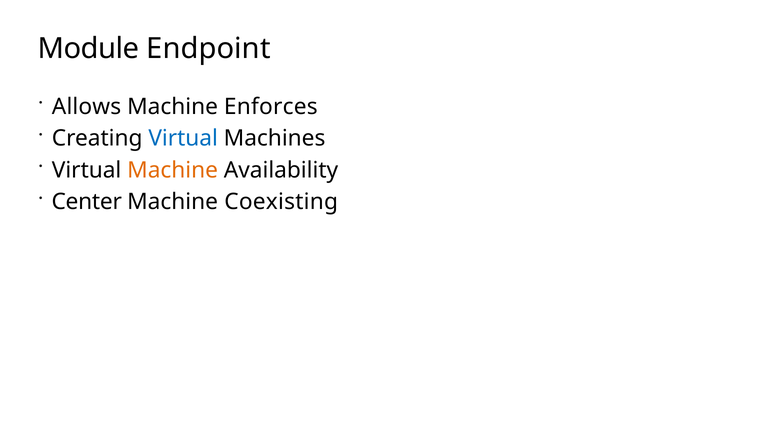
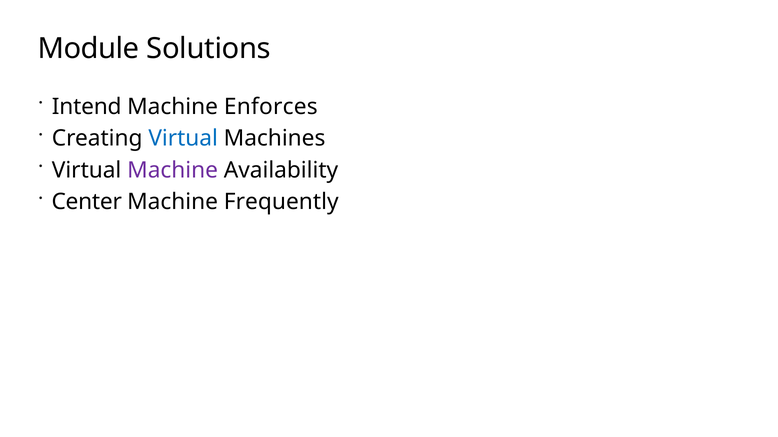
Endpoint: Endpoint -> Solutions
Allows: Allows -> Intend
Machine at (173, 170) colour: orange -> purple
Coexisting: Coexisting -> Frequently
